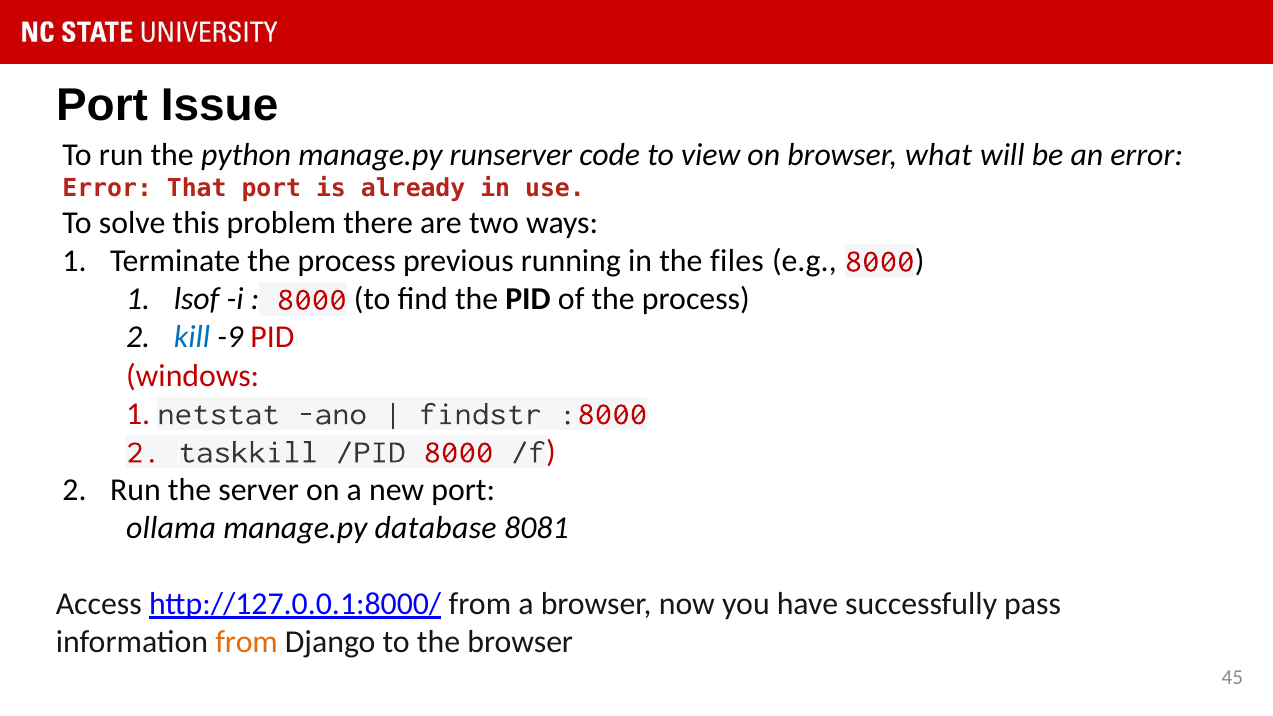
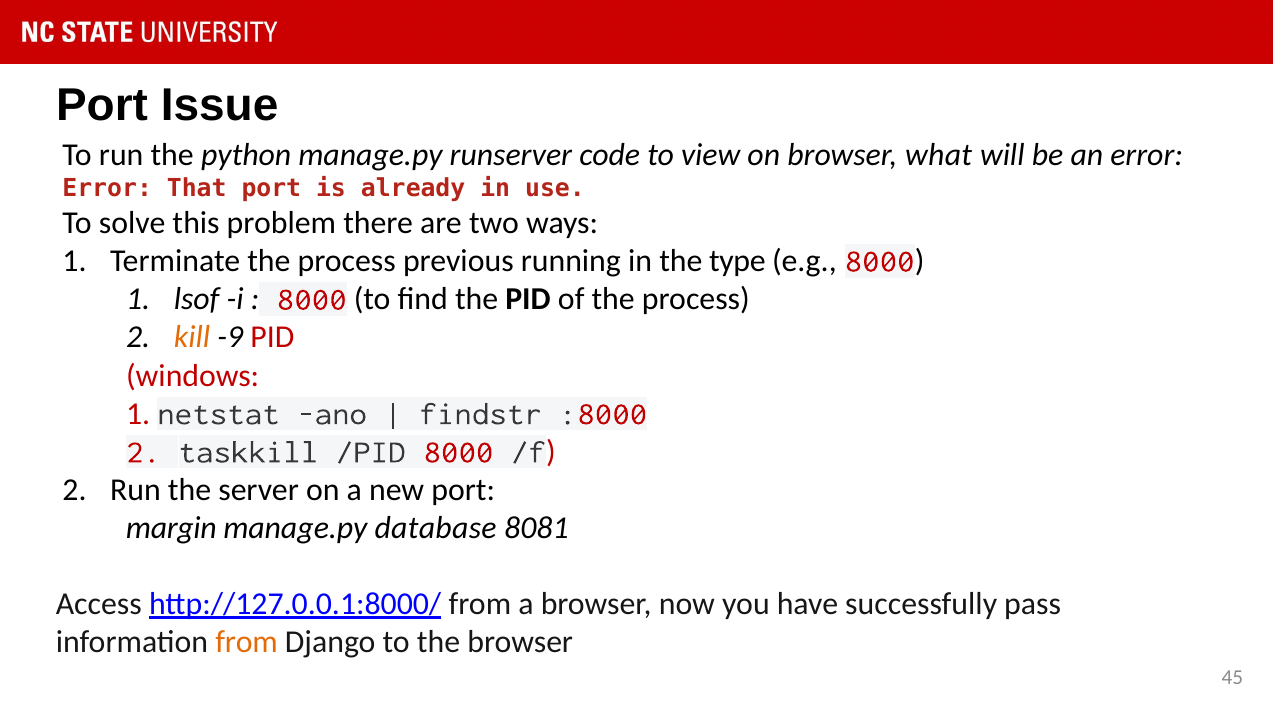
files: files -> type
kill colour: blue -> orange
ollama: ollama -> margin
